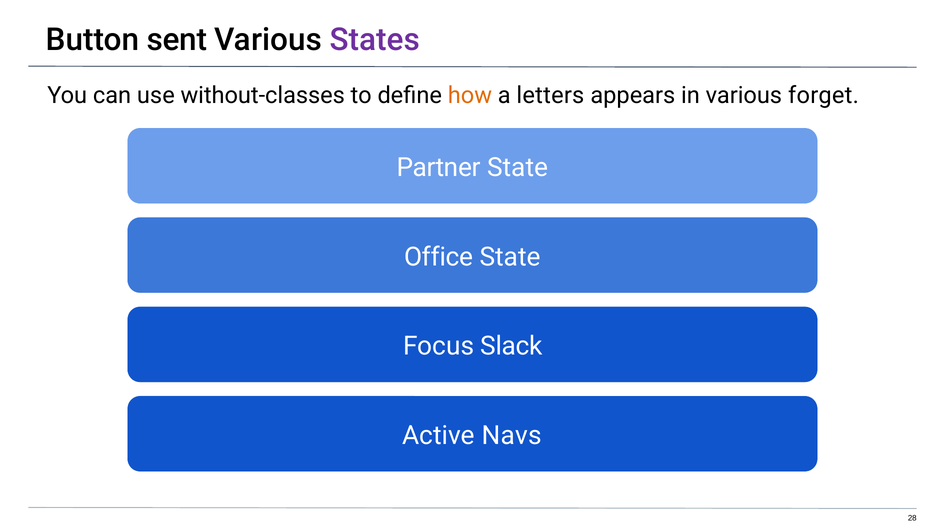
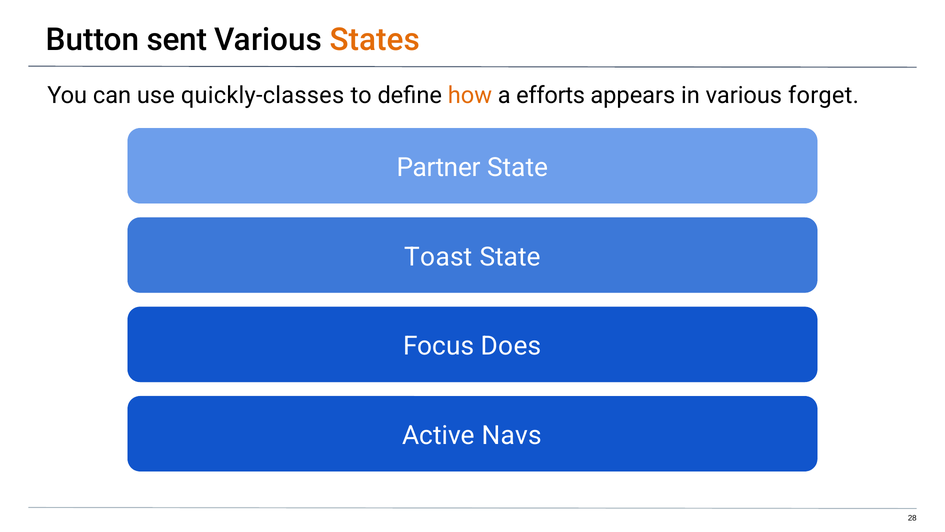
States colour: purple -> orange
without-classes: without-classes -> quickly-classes
letters: letters -> efforts
Office: Office -> Toast
Slack: Slack -> Does
